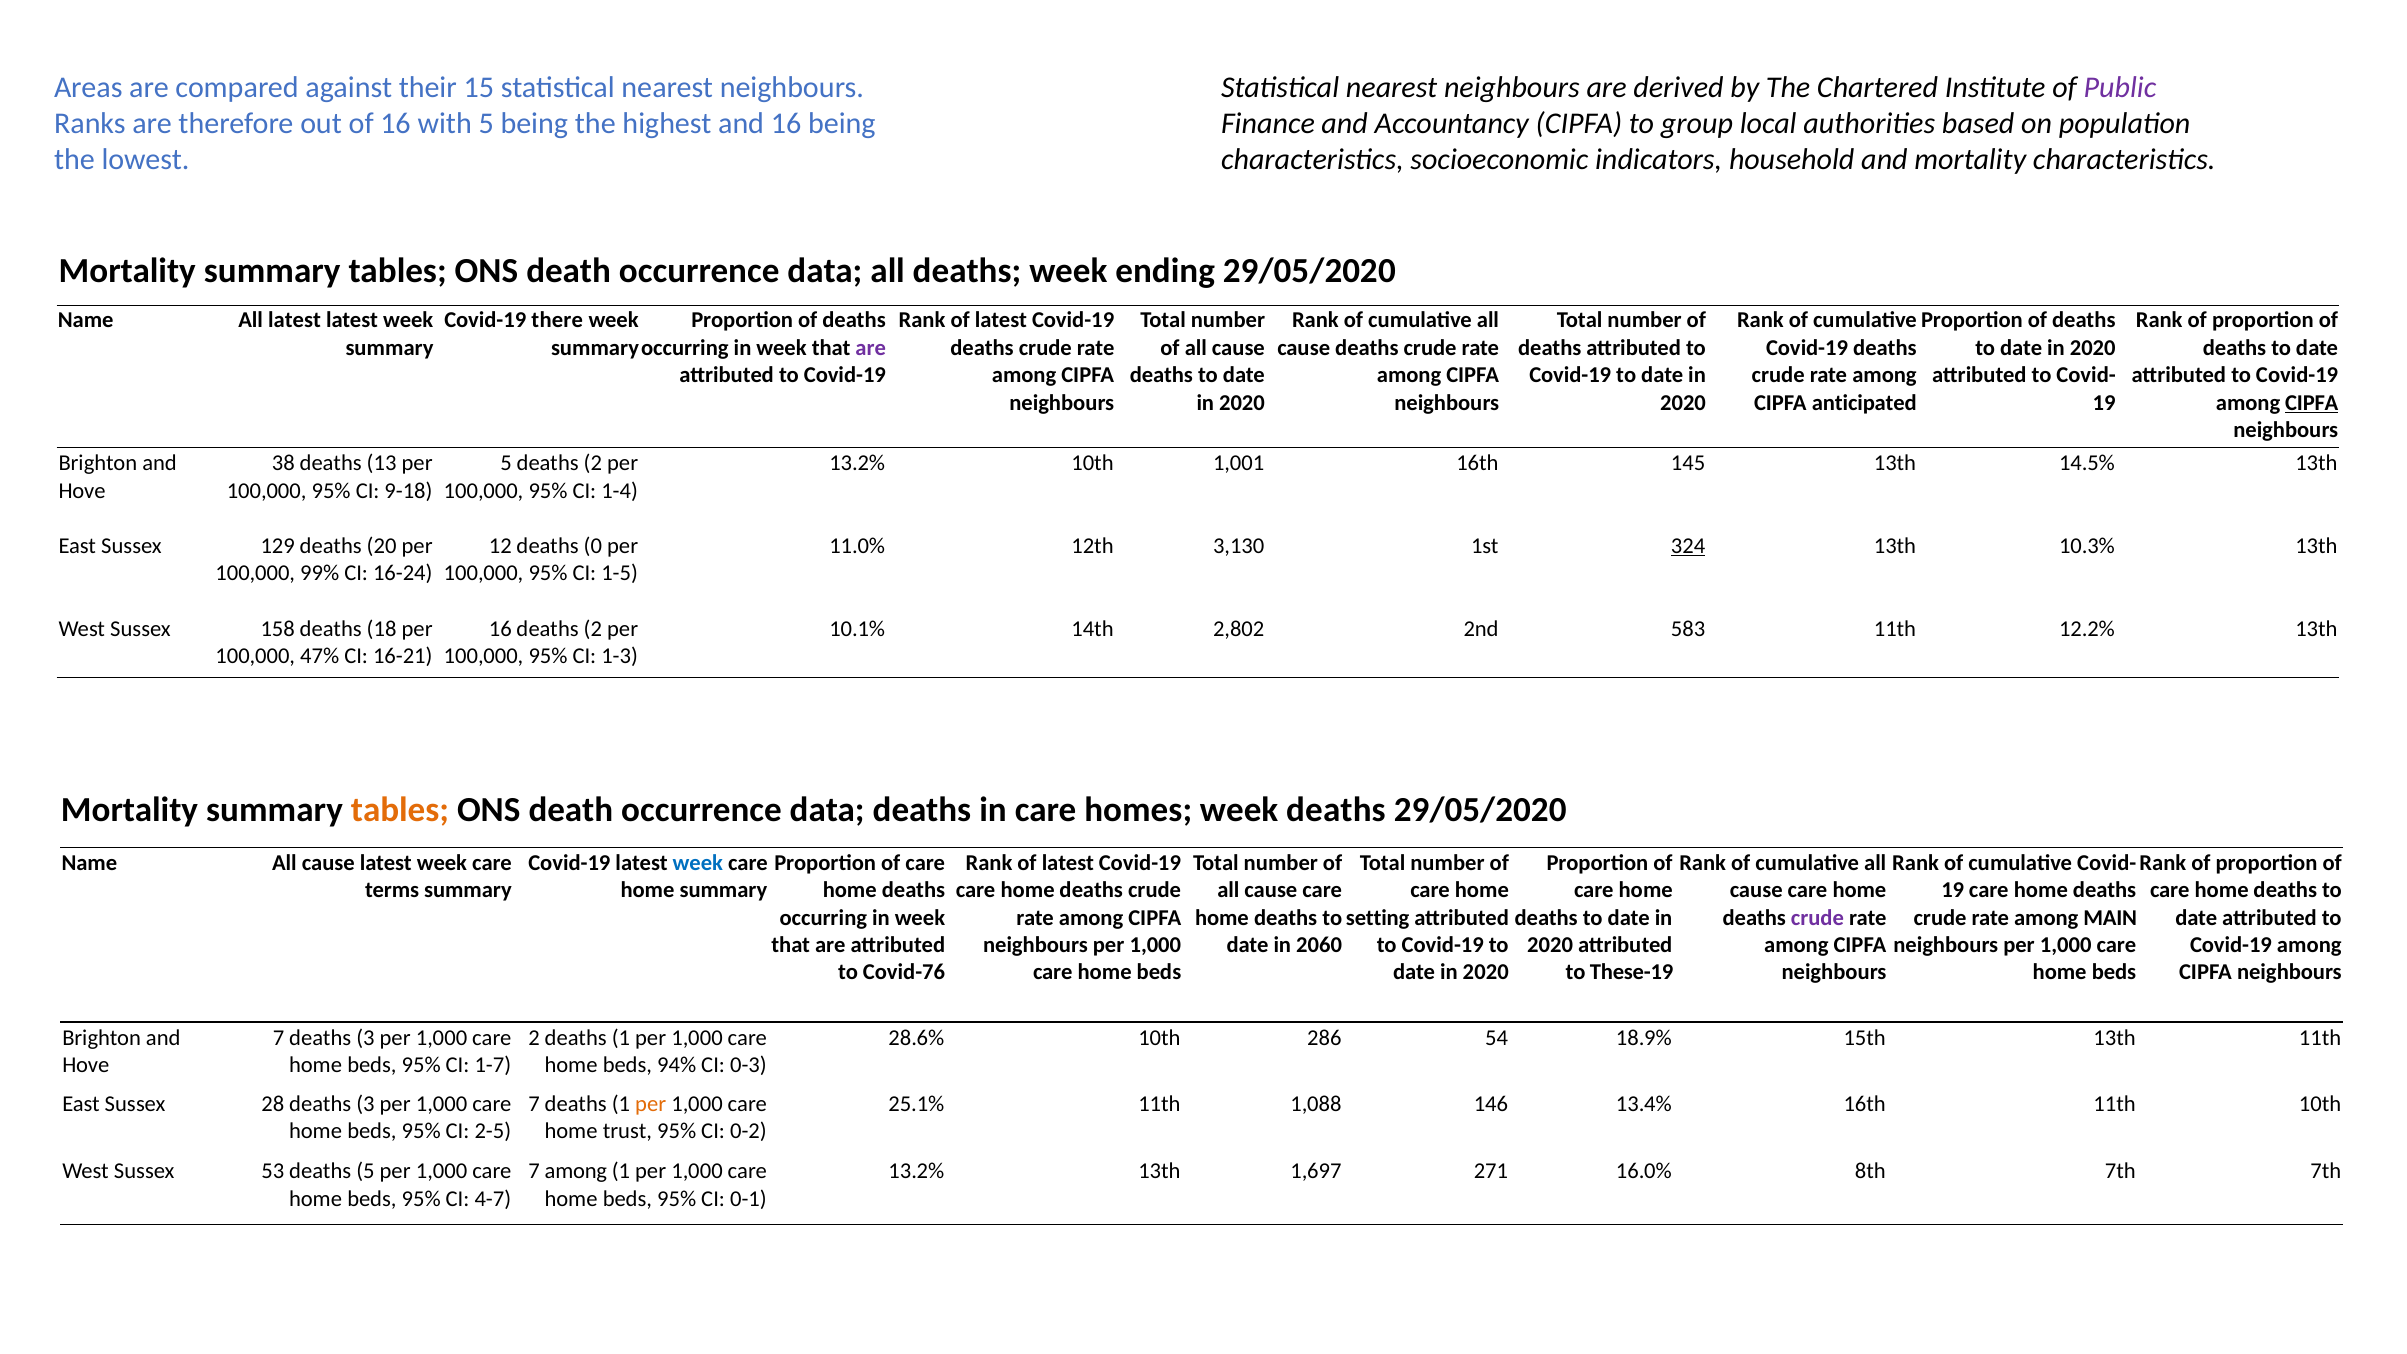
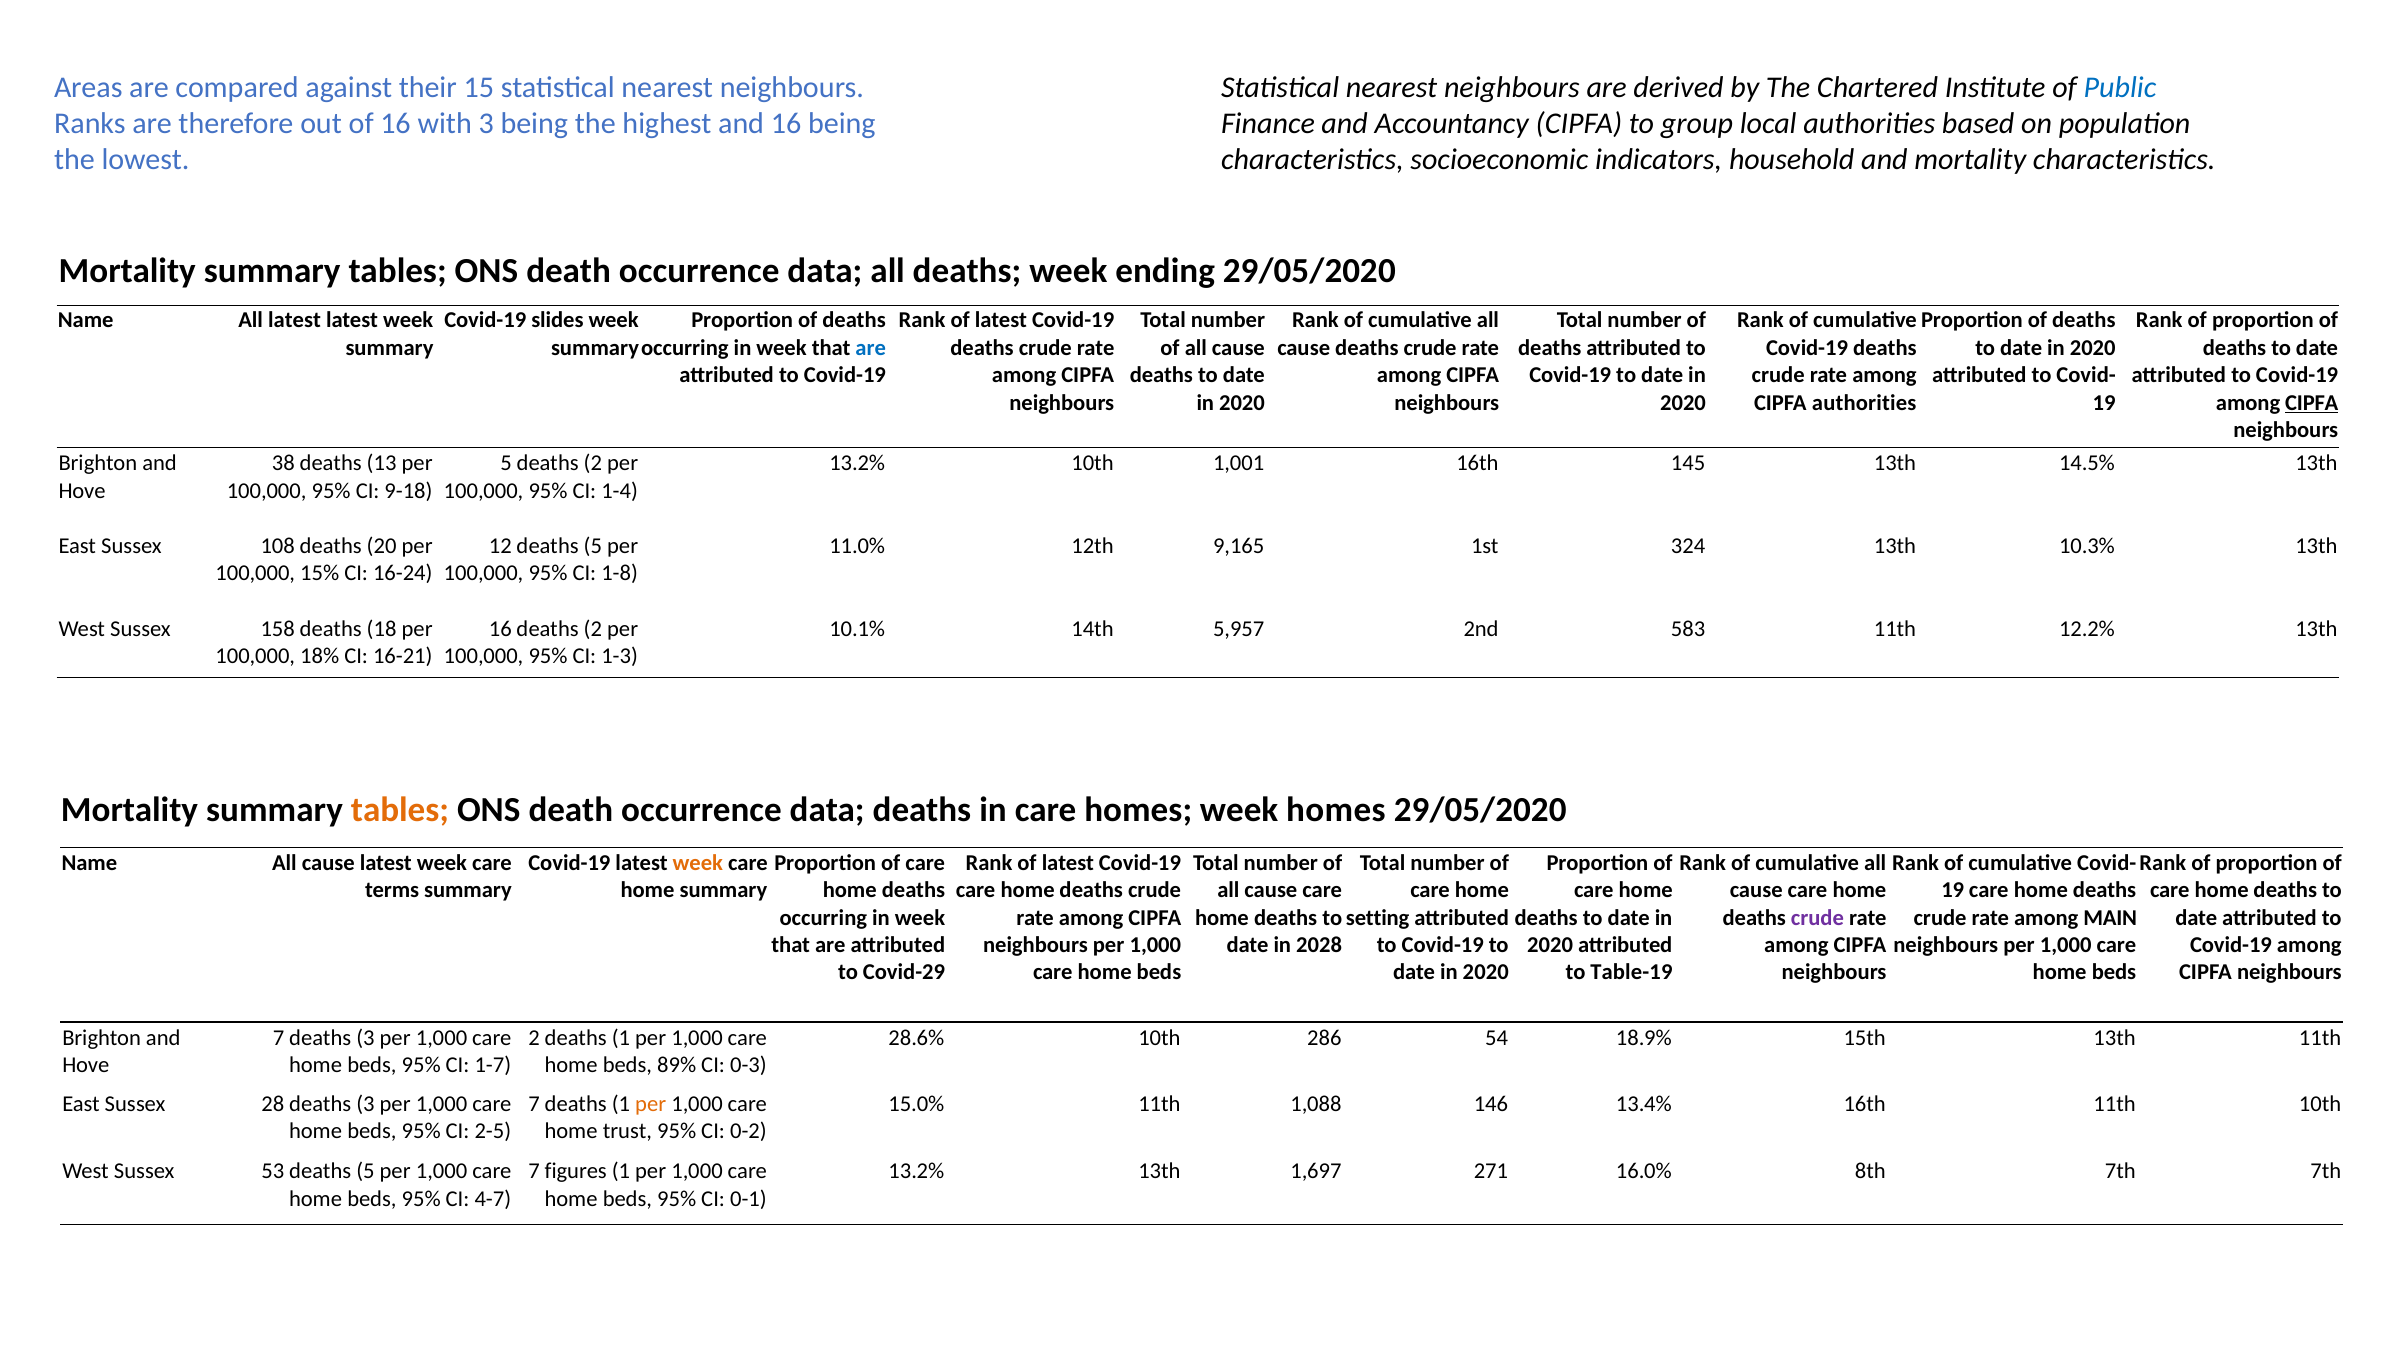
Public colour: purple -> blue
with 5: 5 -> 3
there: there -> slides
are at (871, 348) colour: purple -> blue
CIPFA anticipated: anticipated -> authorities
129: 129 -> 108
12 deaths 0: 0 -> 5
3,130: 3,130 -> 9,165
324 underline: present -> none
99%: 99% -> 15%
1-5: 1-5 -> 1-8
2,802: 2,802 -> 5,957
47%: 47% -> 18%
week deaths: deaths -> homes
week at (698, 863) colour: blue -> orange
2060: 2060 -> 2028
Covid-76: Covid-76 -> Covid-29
These-19: These-19 -> Table-19
94%: 94% -> 89%
25.1%: 25.1% -> 15.0%
7 among: among -> figures
